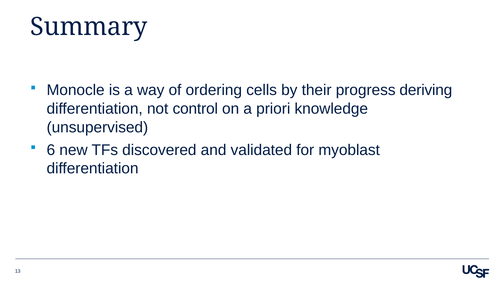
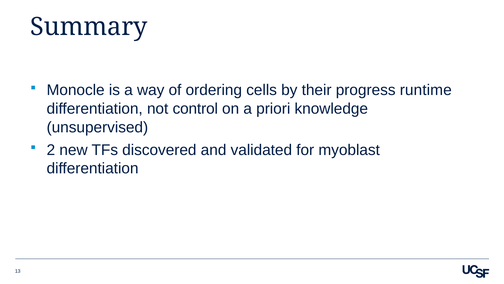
deriving: deriving -> runtime
6: 6 -> 2
